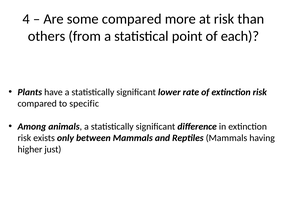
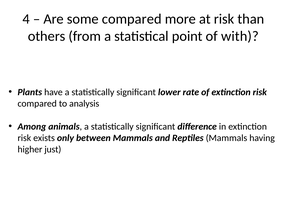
each: each -> with
specific: specific -> analysis
